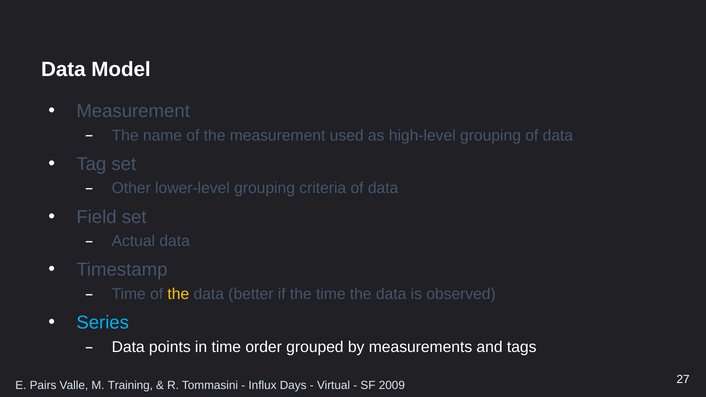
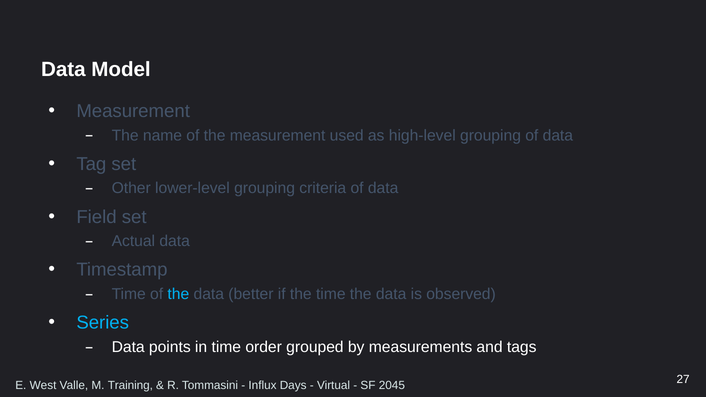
the at (178, 294) colour: yellow -> light blue
Pairs: Pairs -> West
2009: 2009 -> 2045
